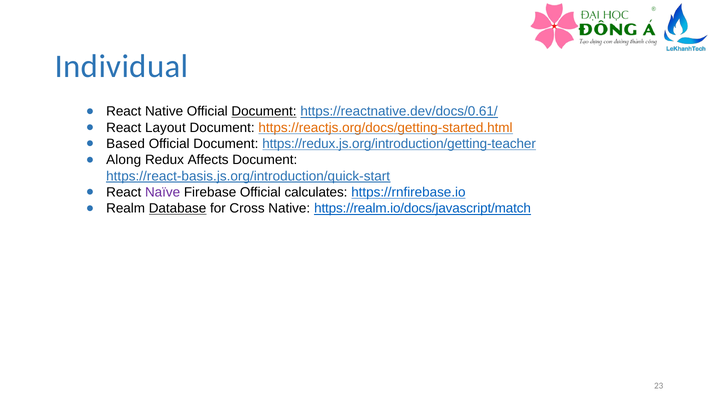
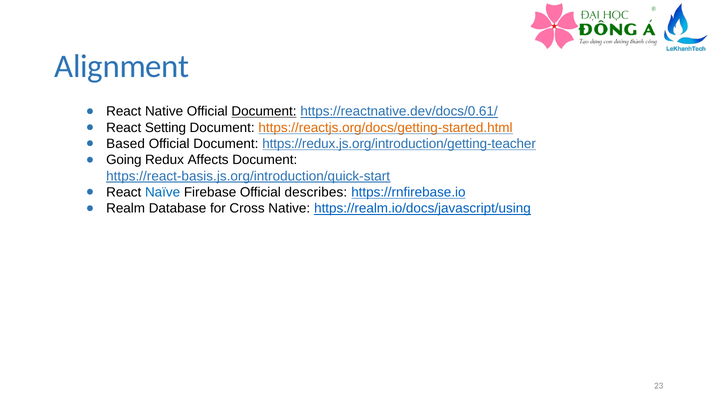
Individual: Individual -> Alignment
Layout: Layout -> Setting
Along: Along -> Going
Naïve colour: purple -> blue
calculates: calculates -> describes
Database underline: present -> none
https://realm.io/docs/javascript/match: https://realm.io/docs/javascript/match -> https://realm.io/docs/javascript/using
